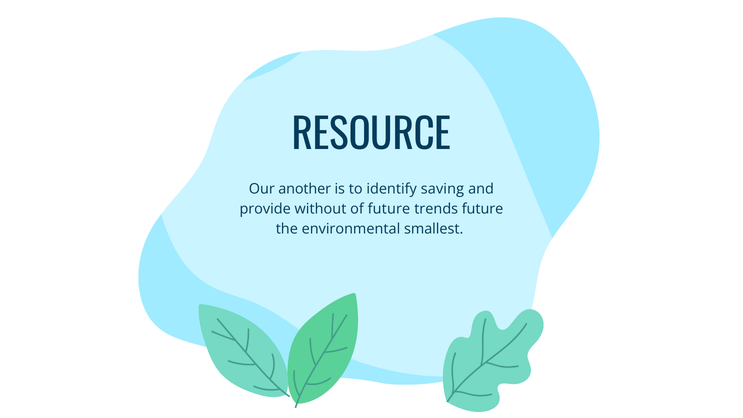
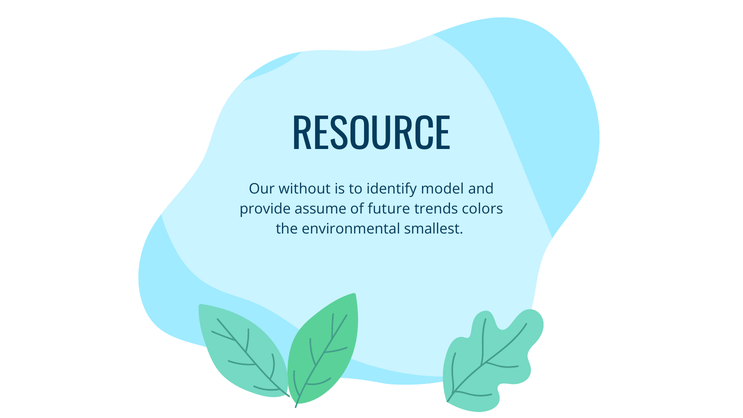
another: another -> without
saving: saving -> model
without: without -> assume
trends future: future -> colors
